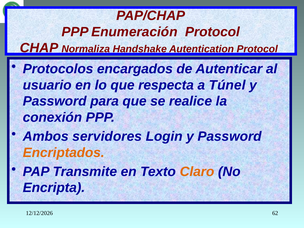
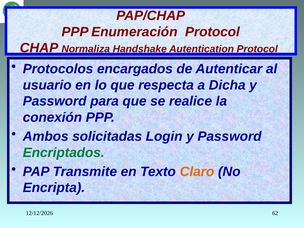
Túnel: Túnel -> Dicha
servidores: servidores -> solicitadas
Encriptados colour: orange -> green
